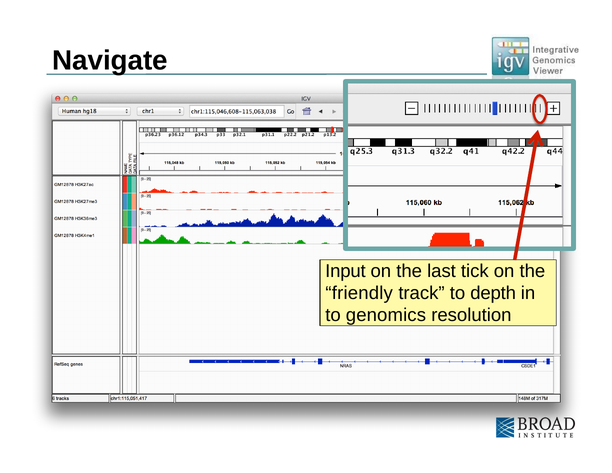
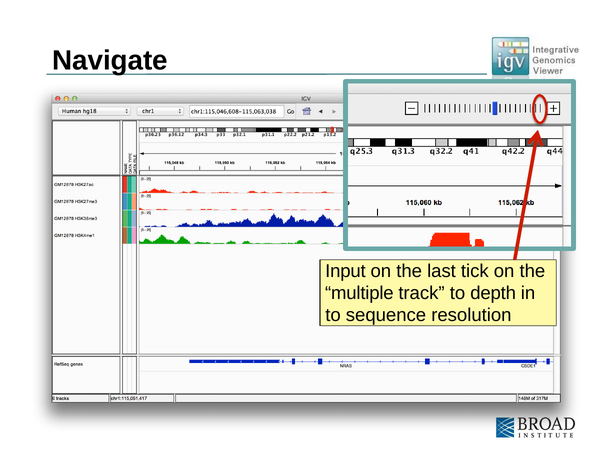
friendly: friendly -> multiple
genomics: genomics -> sequence
